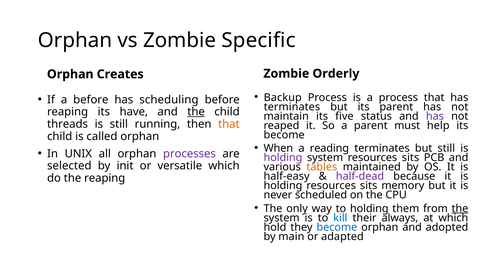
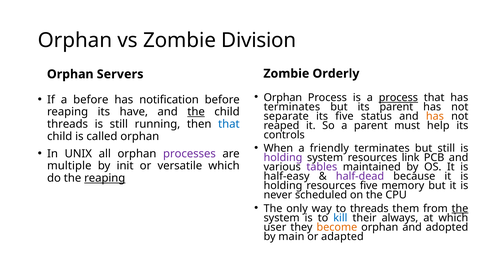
Specific: Specific -> Division
Creates: Creates -> Servers
Backup at (283, 98): Backup -> Orphan
process at (398, 98) underline: none -> present
scheduling: scheduling -> notification
maintain: maintain -> separate
has at (435, 116) colour: purple -> orange
that at (229, 124) colour: orange -> blue
become at (284, 135): become -> controls
reading: reading -> friendly
system resources sits: sits -> link
selected: selected -> multiple
tables colour: orange -> purple
reaping at (105, 178) underline: none -> present
holding resources sits: sits -> five
to holding: holding -> threads
hold: hold -> user
become at (337, 228) colour: blue -> orange
